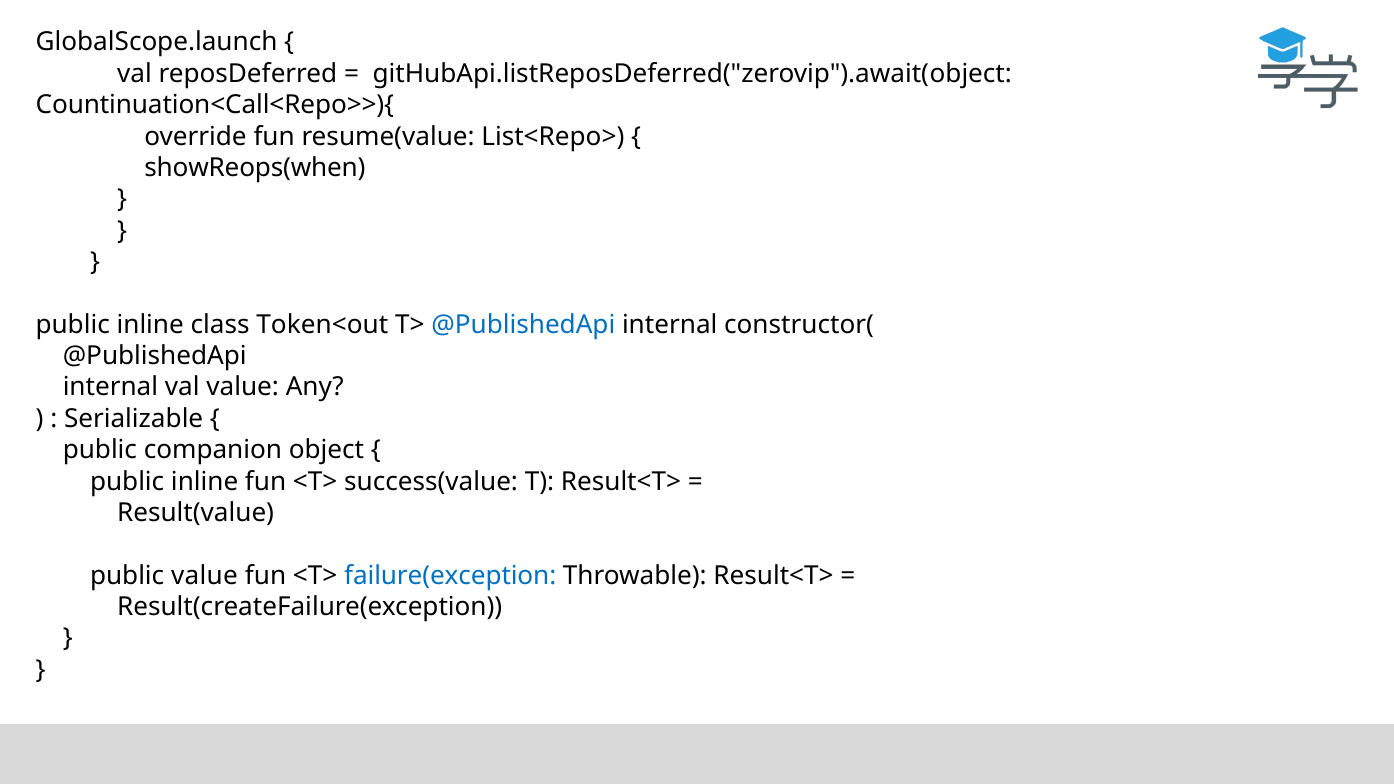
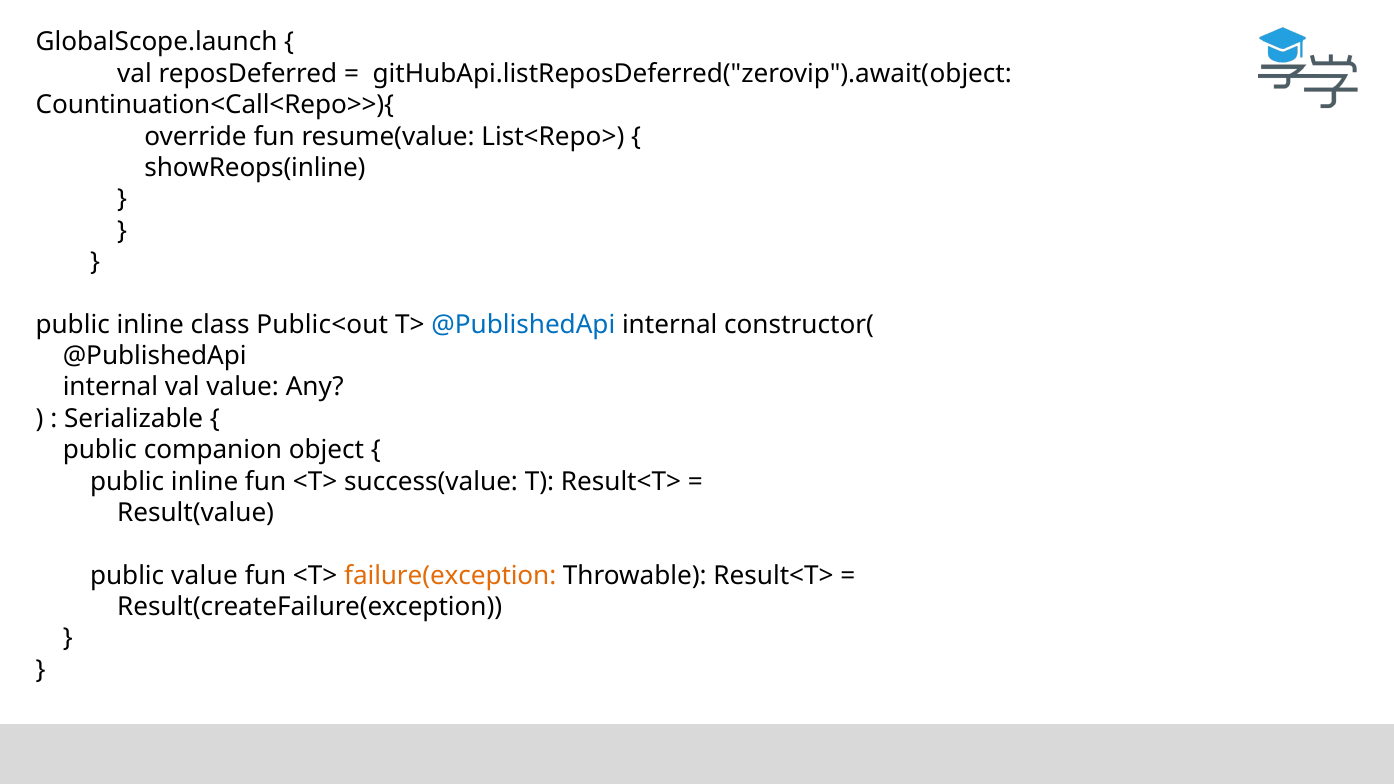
showReops(when: showReops(when -> showReops(inline
Token<out: Token<out -> Public<out
failure(exception colour: blue -> orange
